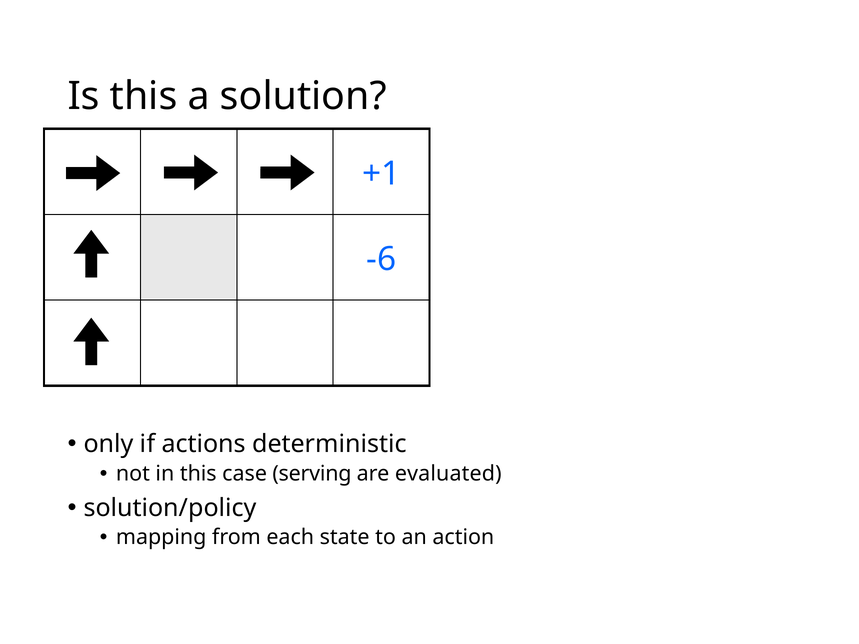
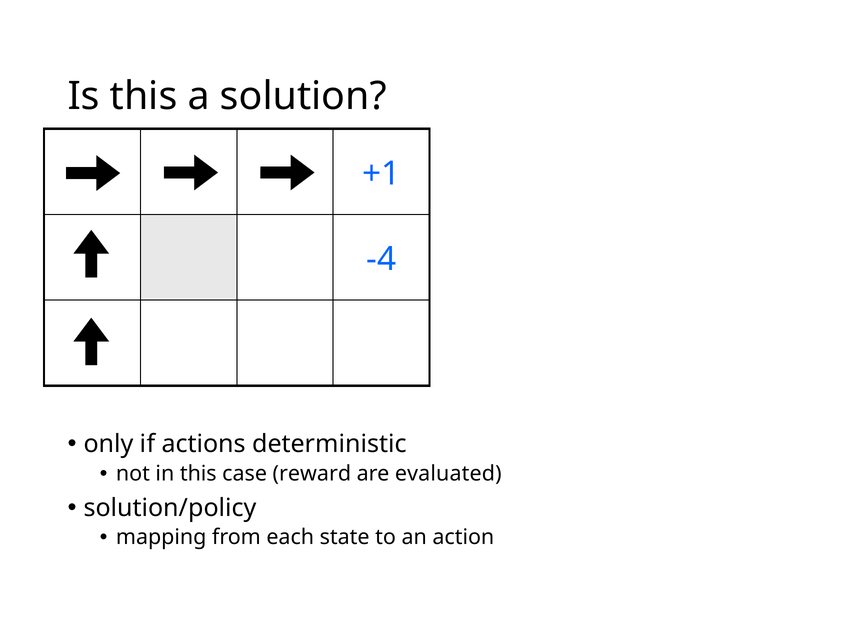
-6: -6 -> -4
serving: serving -> reward
